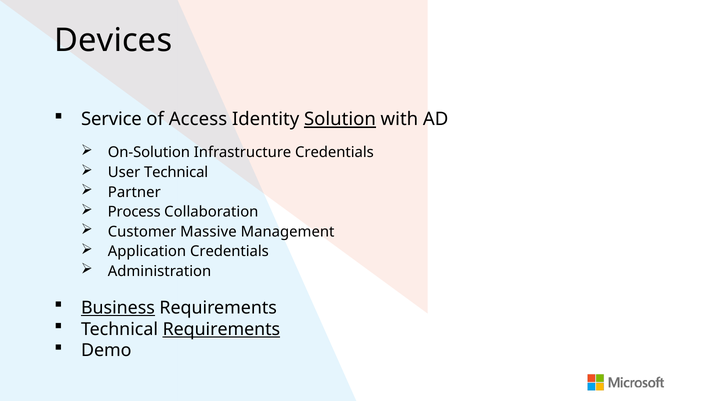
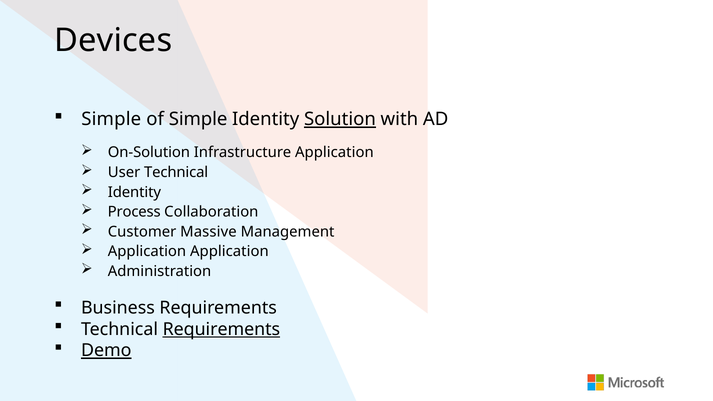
Service at (111, 119): Service -> Simple
of Access: Access -> Simple
Infrastructure Credentials: Credentials -> Application
Partner at (134, 192): Partner -> Identity
Application Credentials: Credentials -> Application
Business underline: present -> none
Demo underline: none -> present
